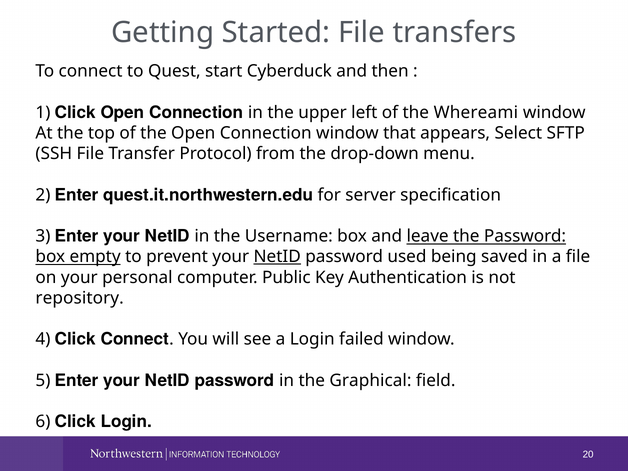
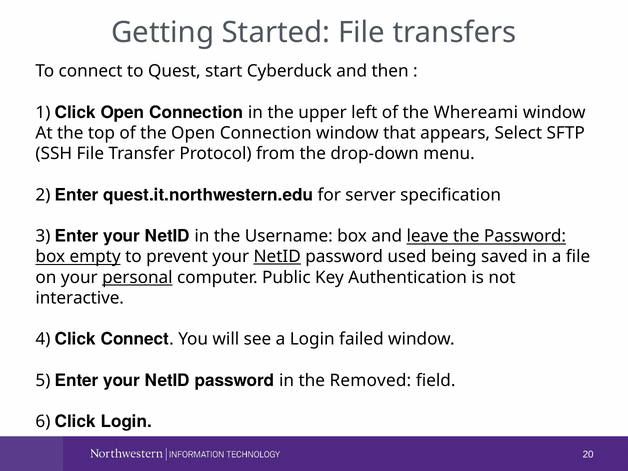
personal underline: none -> present
repository: repository -> interactive
Graphical: Graphical -> Removed
